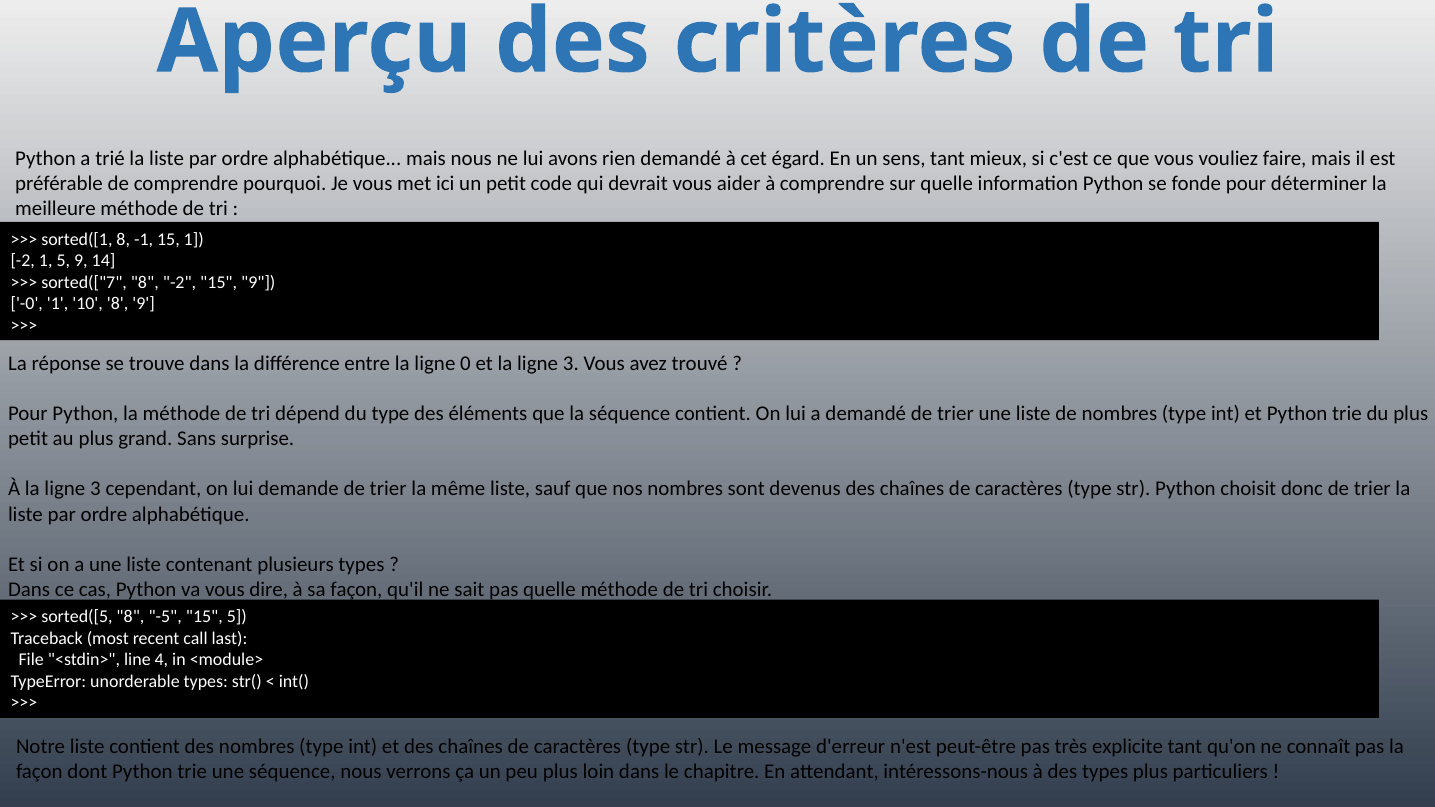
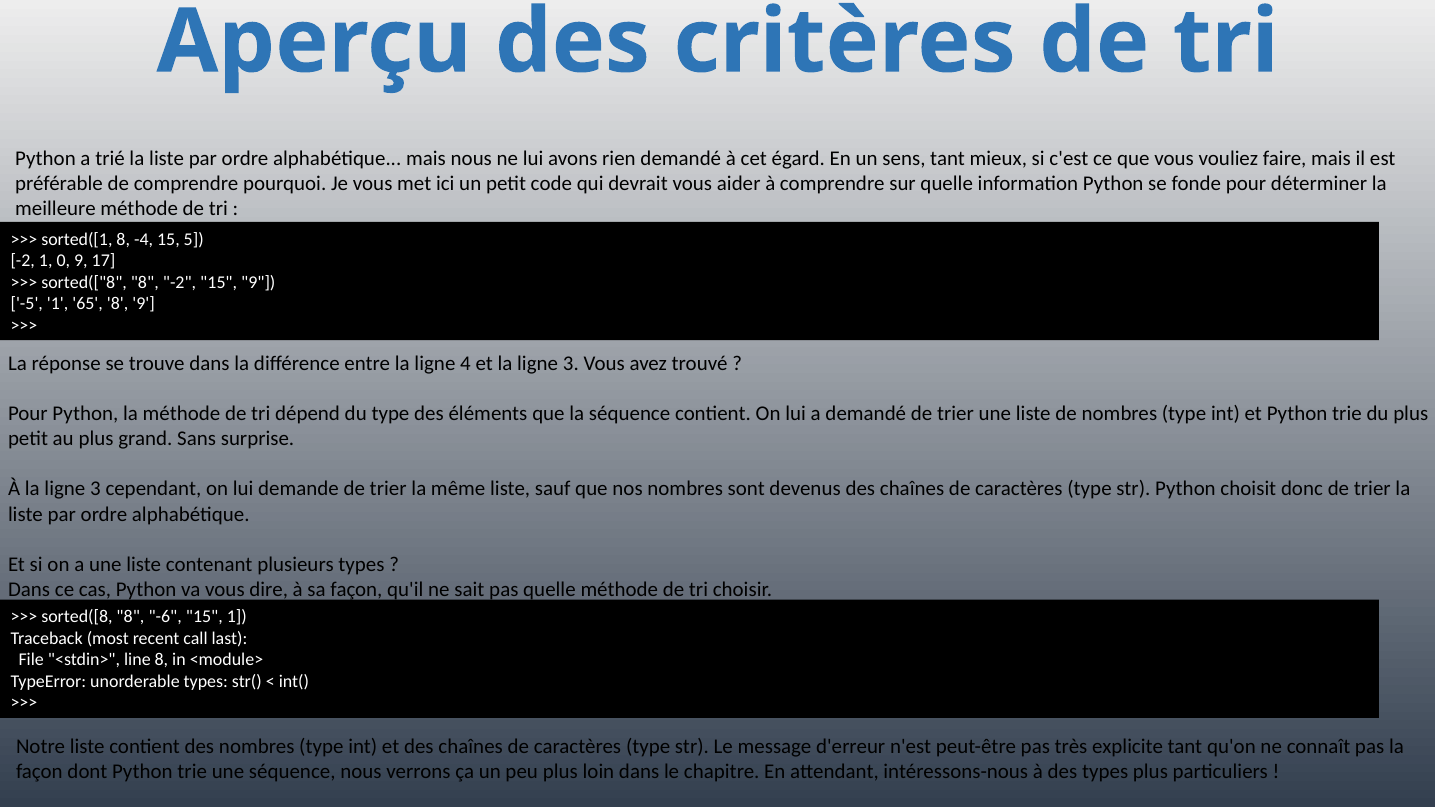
-1: -1 -> -4
15 1: 1 -> 5
1 5: 5 -> 0
14: 14 -> 17
sorted(["7: sorted(["7 -> sorted(["8
-0: -0 -> -5
10: 10 -> 65
0: 0 -> 4
sorted([5: sorted([5 -> sorted([8
-5: -5 -> -6
15 5: 5 -> 1
line 4: 4 -> 8
